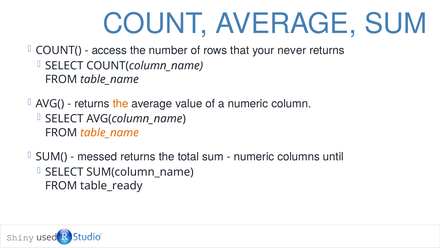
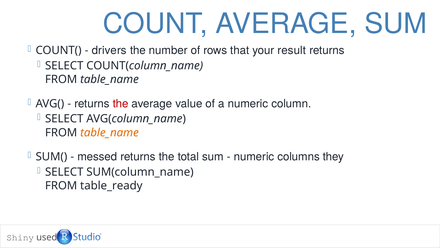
access: access -> drivers
never: never -> result
the at (121, 103) colour: orange -> red
until: until -> they
